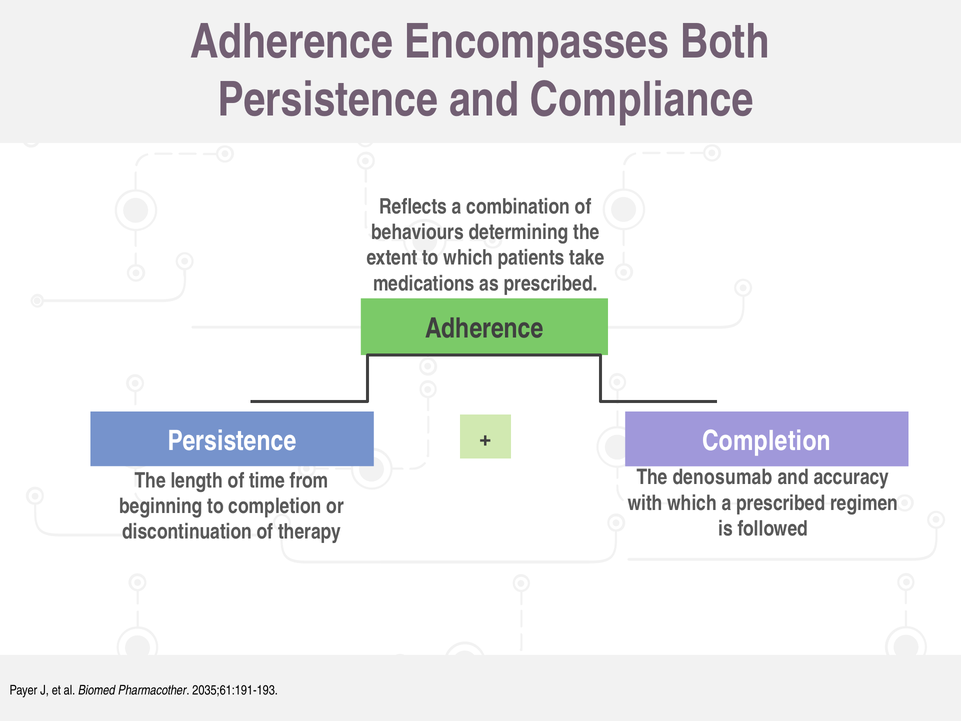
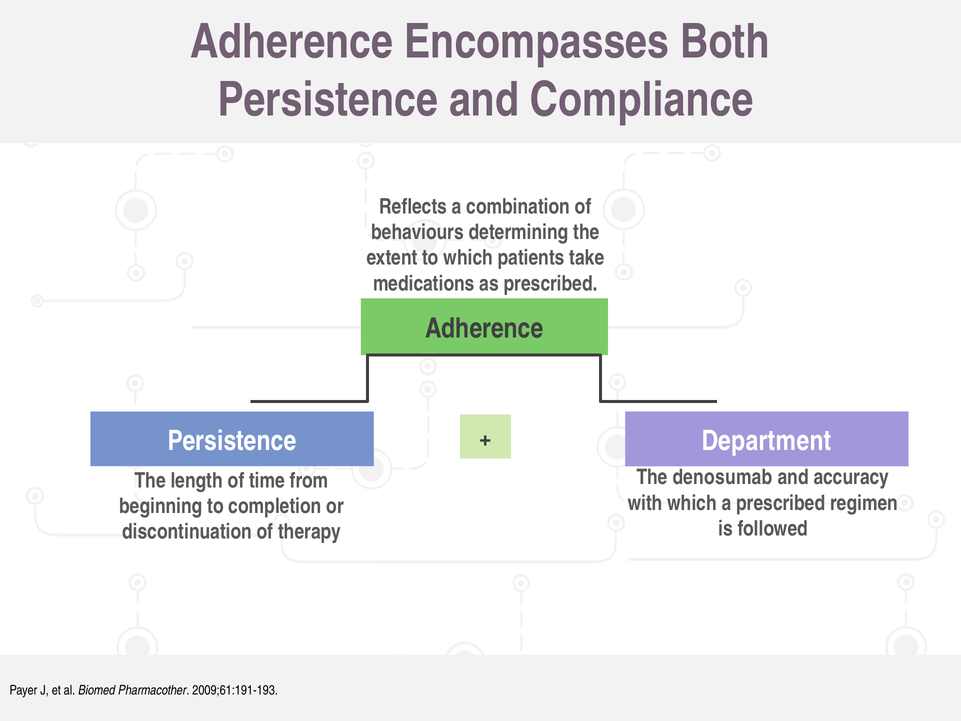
Persistence Completion: Completion -> Department
2035;61:191-193: 2035;61:191-193 -> 2009;61:191-193
